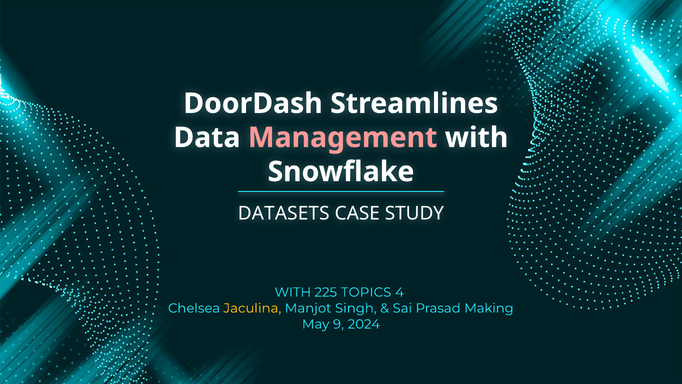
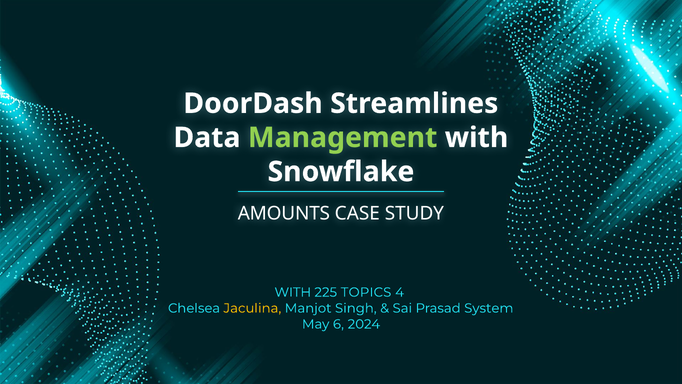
Management colour: pink -> light green
DATASETS: DATASETS -> AMOUNTS
Making: Making -> System
9: 9 -> 6
